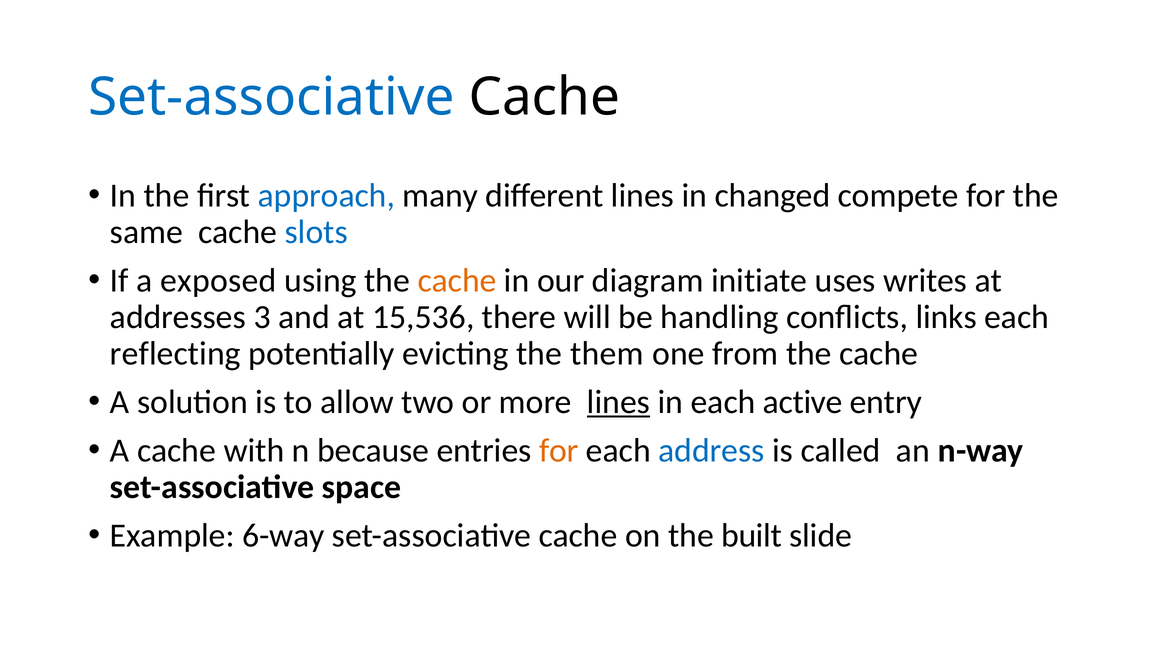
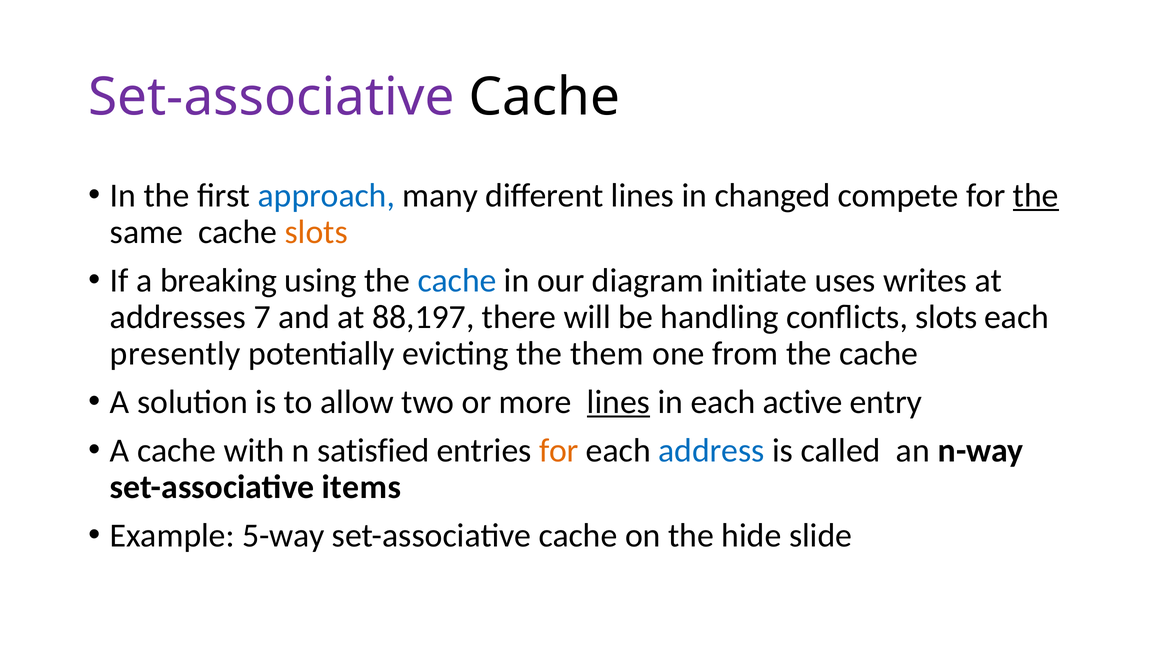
Set-associative at (272, 97) colour: blue -> purple
the at (1036, 196) underline: none -> present
slots at (316, 232) colour: blue -> orange
exposed: exposed -> breaking
cache at (457, 281) colour: orange -> blue
3: 3 -> 7
15,536: 15,536 -> 88,197
conflicts links: links -> slots
reflecting: reflecting -> presently
because: because -> satisfied
space: space -> items
6-way: 6-way -> 5-way
built: built -> hide
